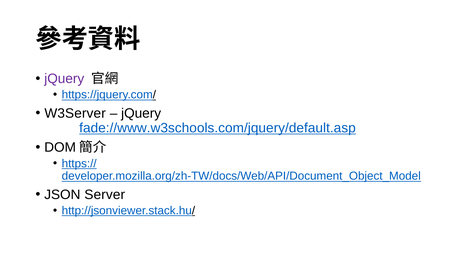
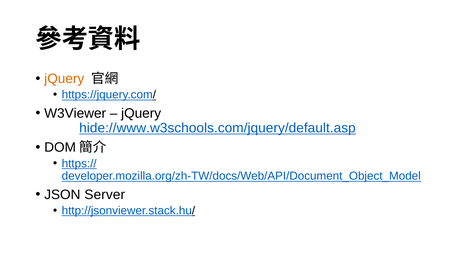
jQuery at (64, 79) colour: purple -> orange
W3Server: W3Server -> W3Viewer
fade://www.w3schools.com/jquery/default.asp: fade://www.w3schools.com/jquery/default.asp -> hide://www.w3schools.com/jquery/default.asp
